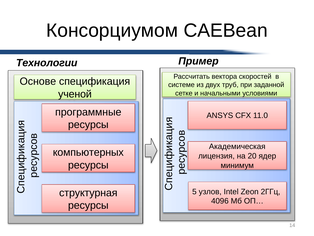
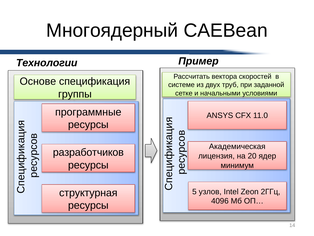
Консорциумом: Консорциумом -> Многоядерный
ученой: ученой -> группы
компьютерных: компьютерных -> разработчиков
